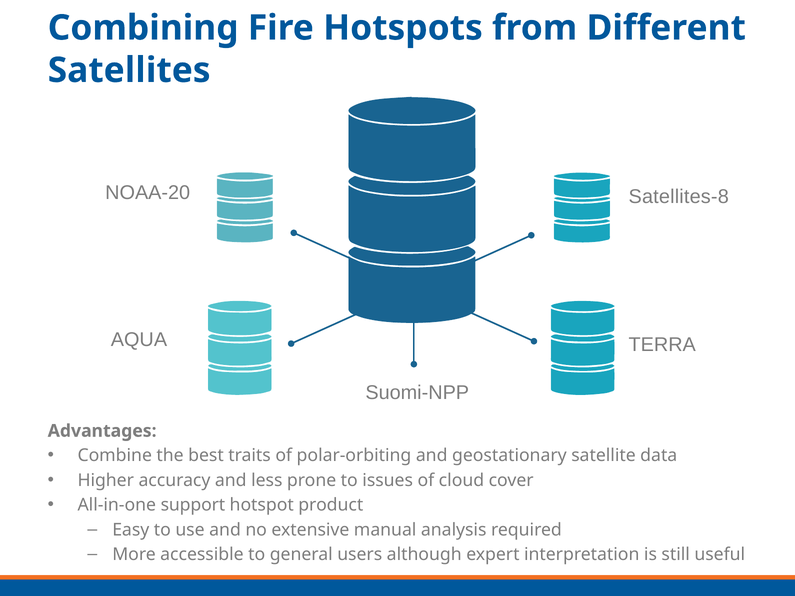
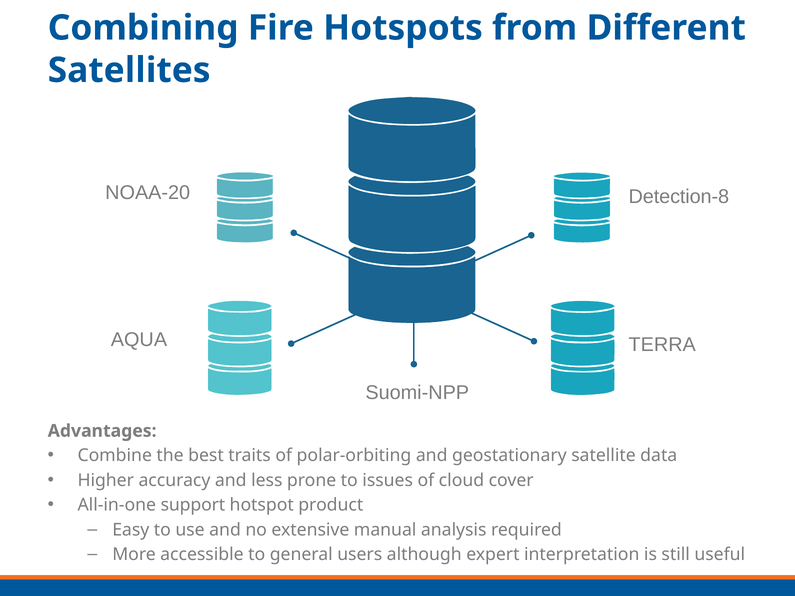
Satellites-8: Satellites-8 -> Detection-8
